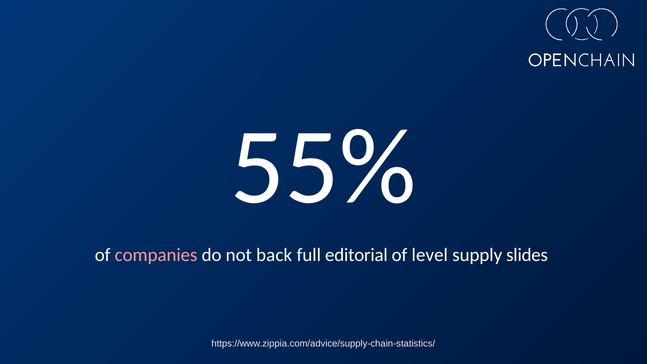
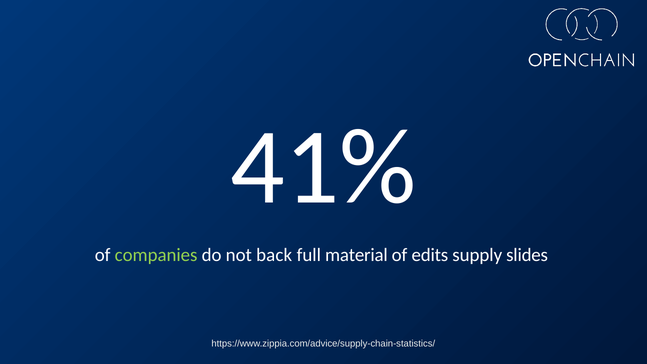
55%: 55% -> 41%
companies colour: pink -> light green
editorial: editorial -> material
level: level -> edits
